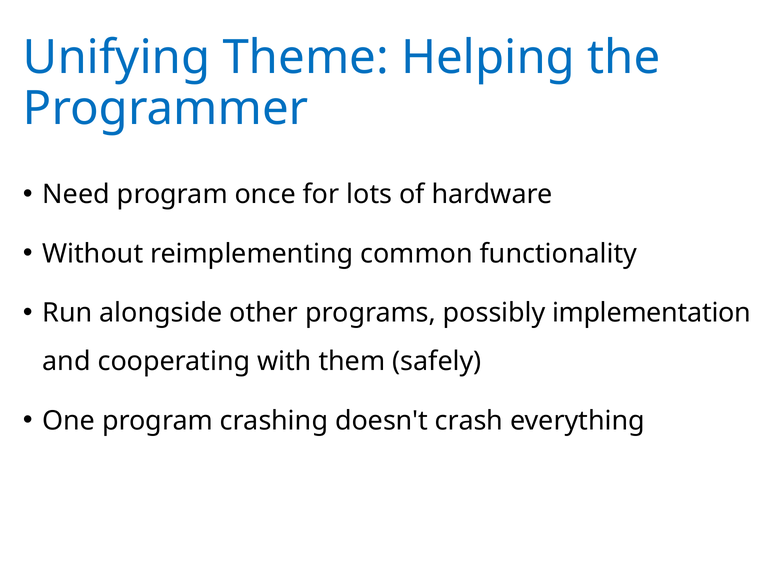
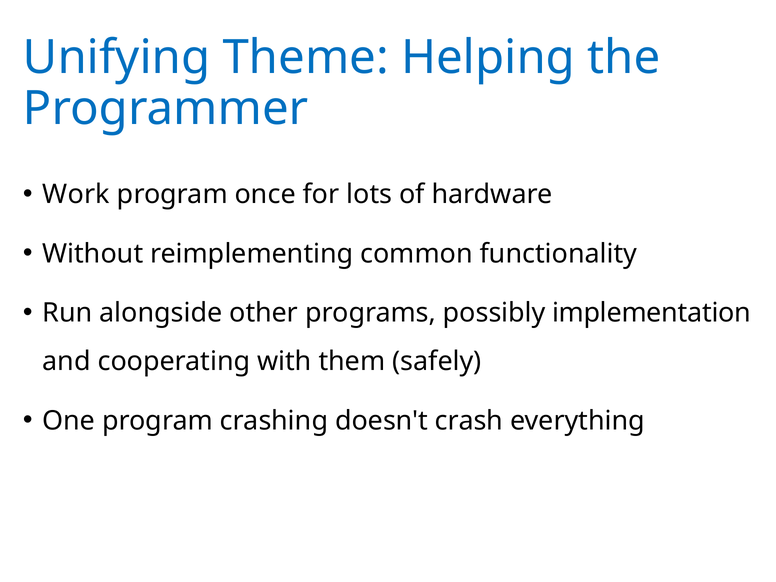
Need: Need -> Work
